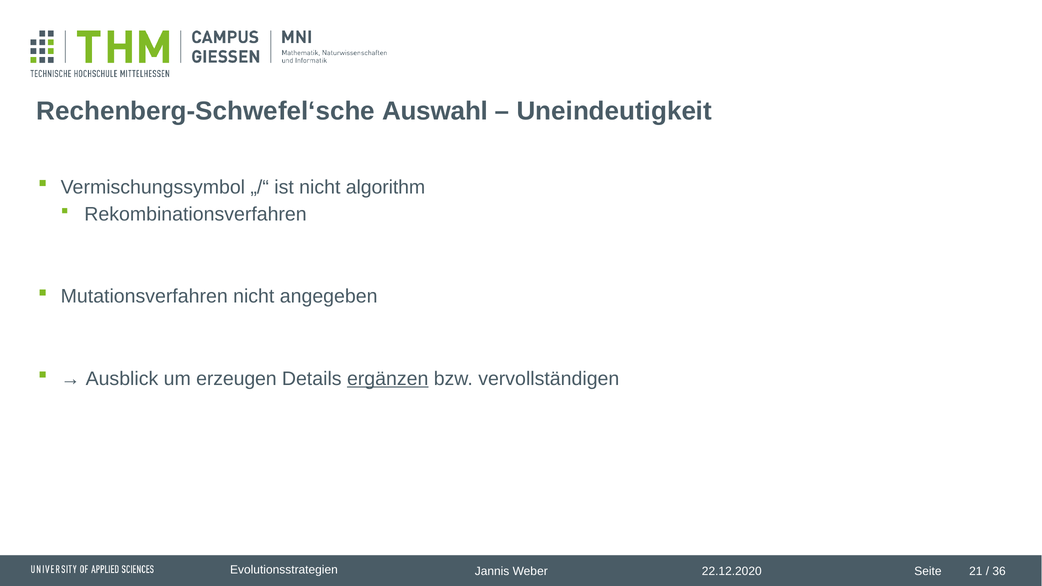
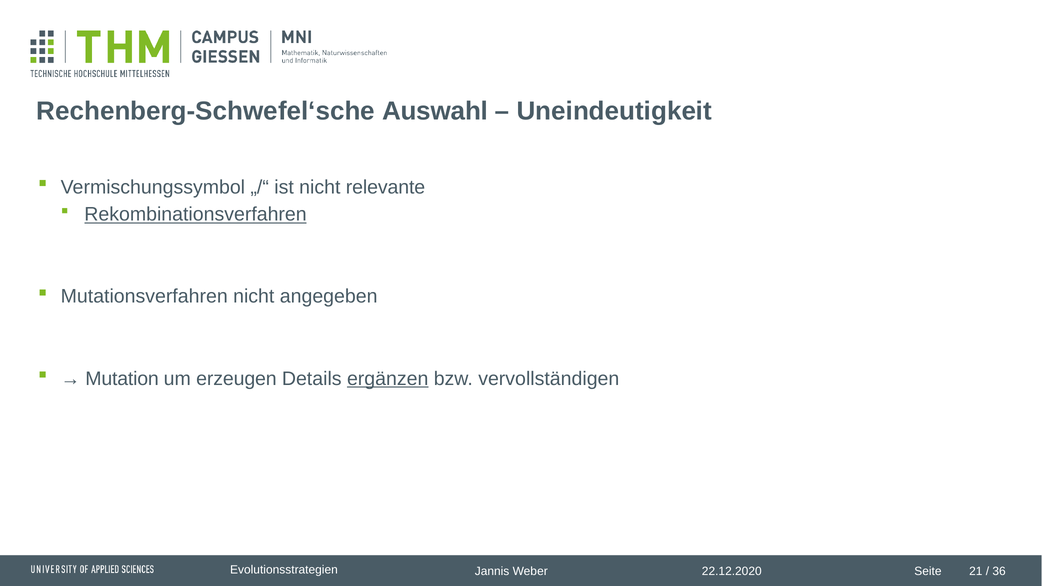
algorithm: algorithm -> relevante
Rekombinationsverfahren underline: none -> present
Ausblick: Ausblick -> Mutation
